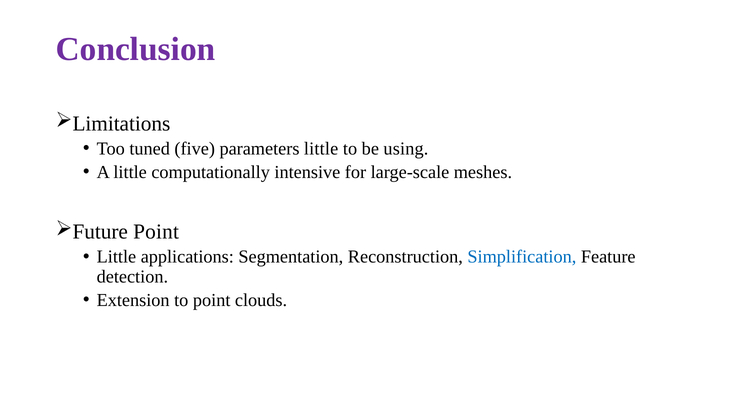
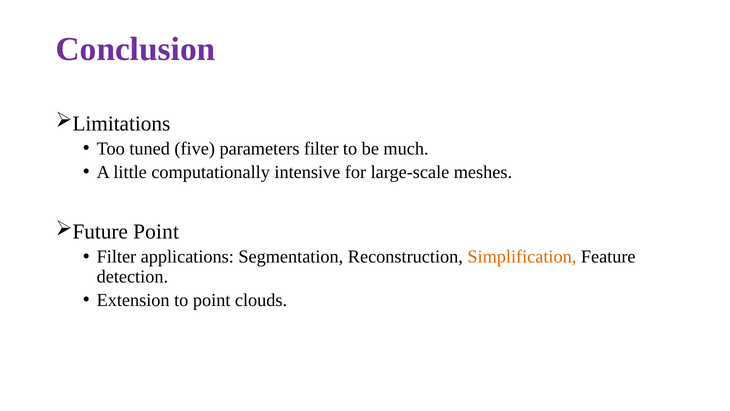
parameters little: little -> filter
using: using -> much
Little at (116, 257): Little -> Filter
Simplification colour: blue -> orange
